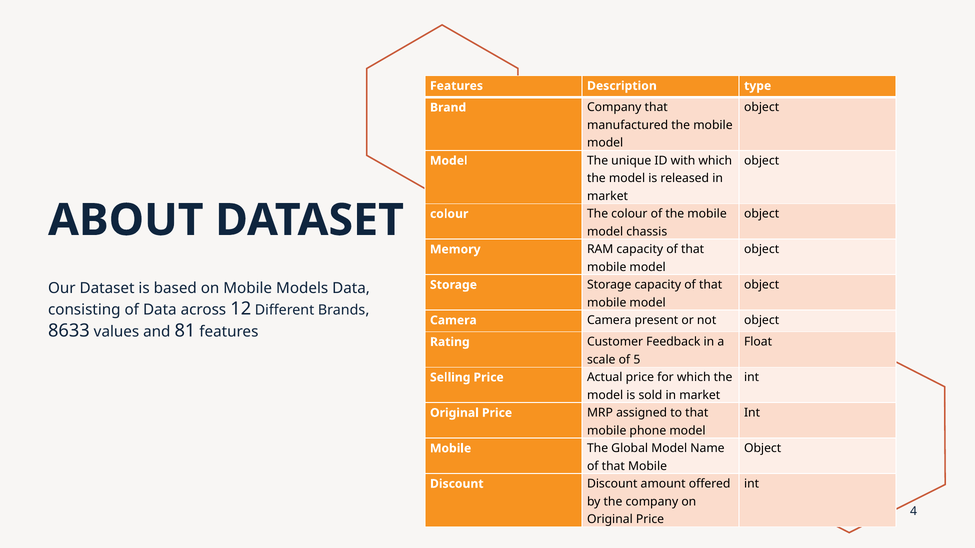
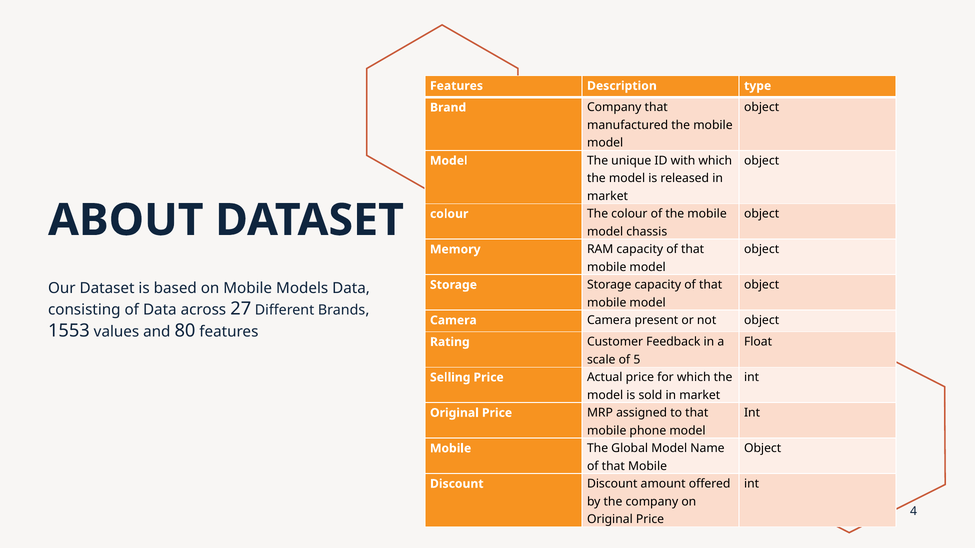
12: 12 -> 27
8633: 8633 -> 1553
81: 81 -> 80
